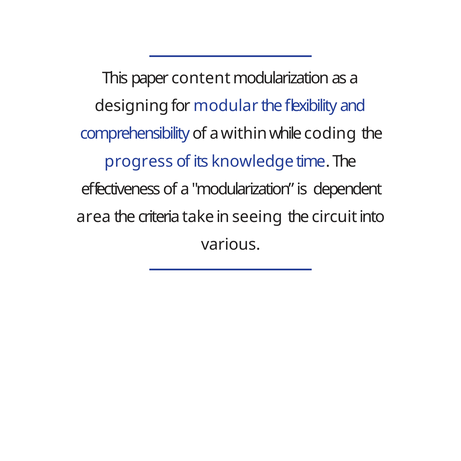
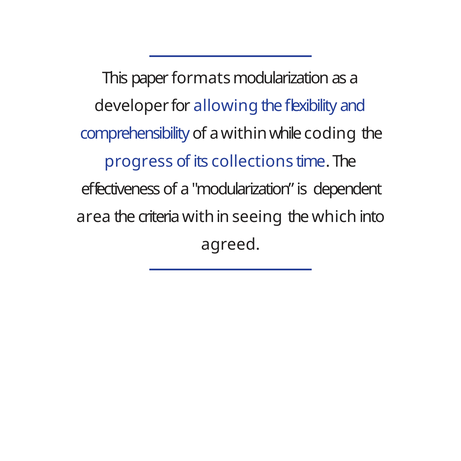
content: content -> formats
designing: designing -> developer
modular: modular -> allowing
knowledge: knowledge -> collections
take: take -> with
circuit: circuit -> which
various: various -> agreed
